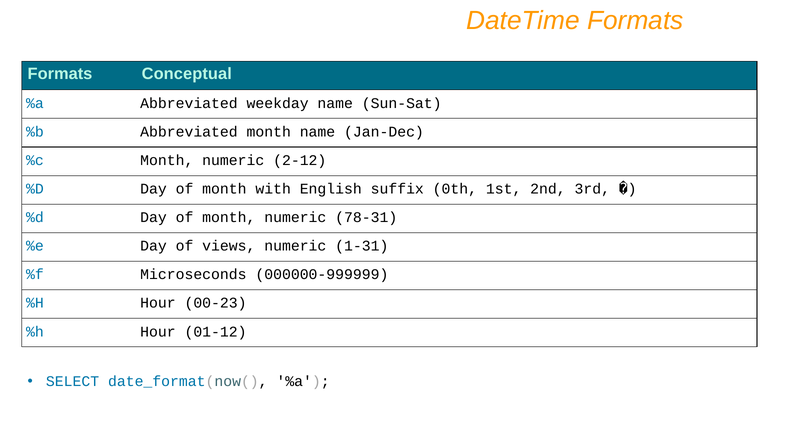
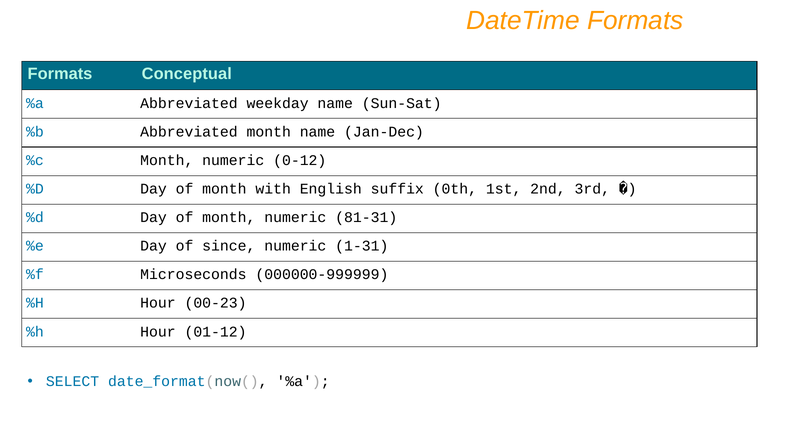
2-12: 2-12 -> 0-12
78-31: 78-31 -> 81-31
views: views -> since
